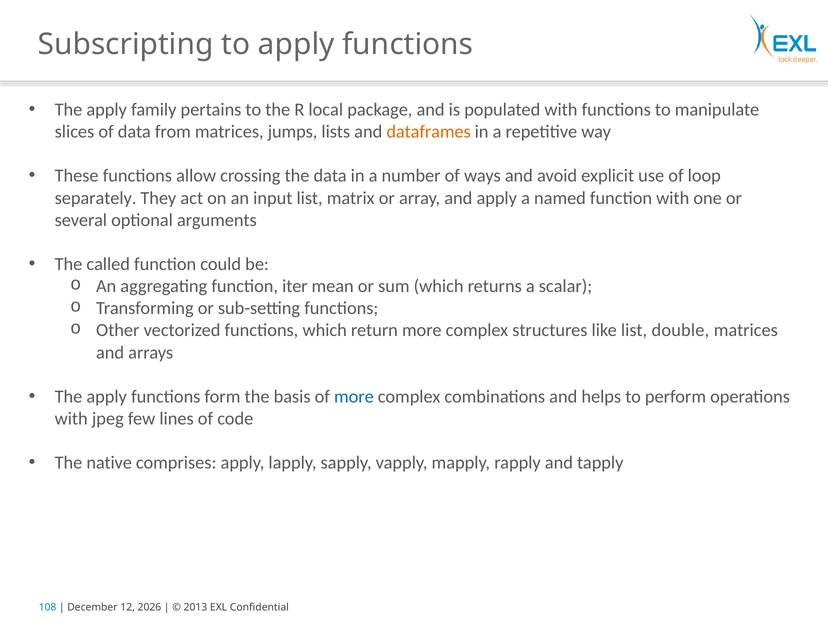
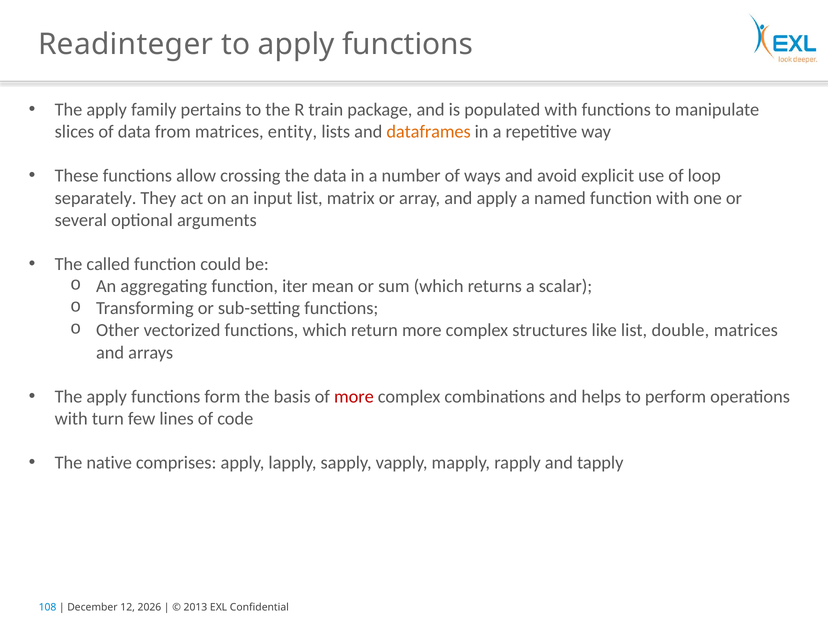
Subscripting: Subscripting -> Readinteger
local: local -> train
jumps: jumps -> entity
more at (354, 397) colour: blue -> red
jpeg: jpeg -> turn
